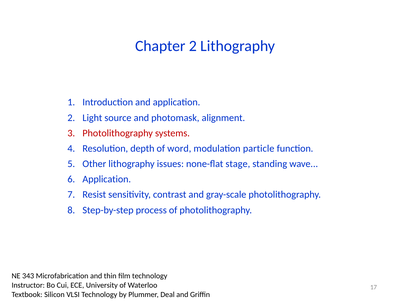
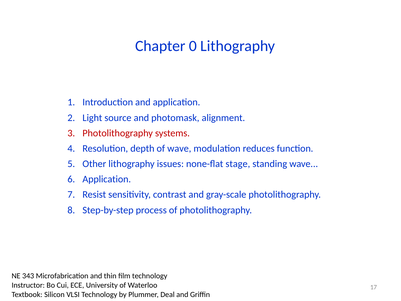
Chapter 2: 2 -> 0
of word: word -> wave
particle: particle -> reduces
